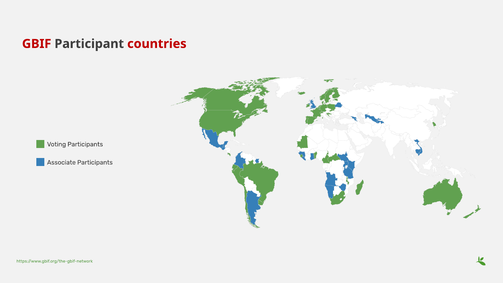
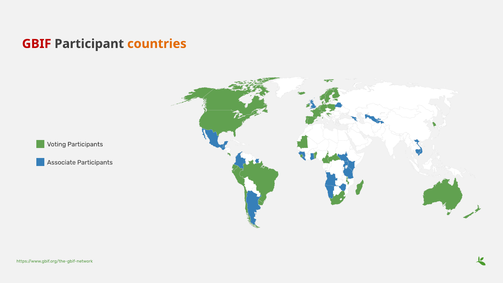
countries colour: red -> orange
